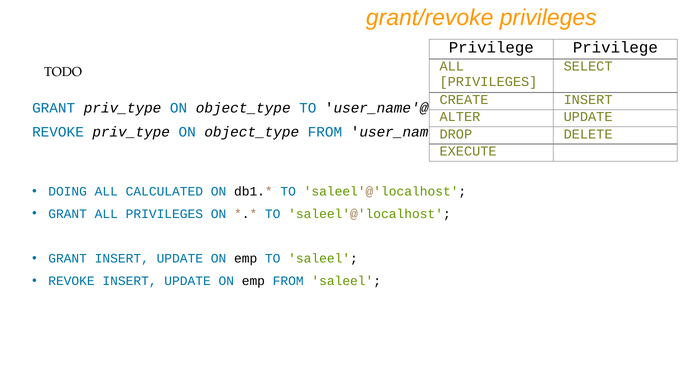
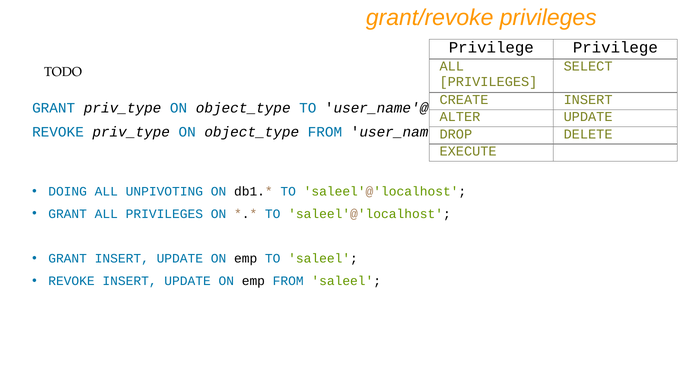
CALCULATED: CALCULATED -> UNPIVOTING
